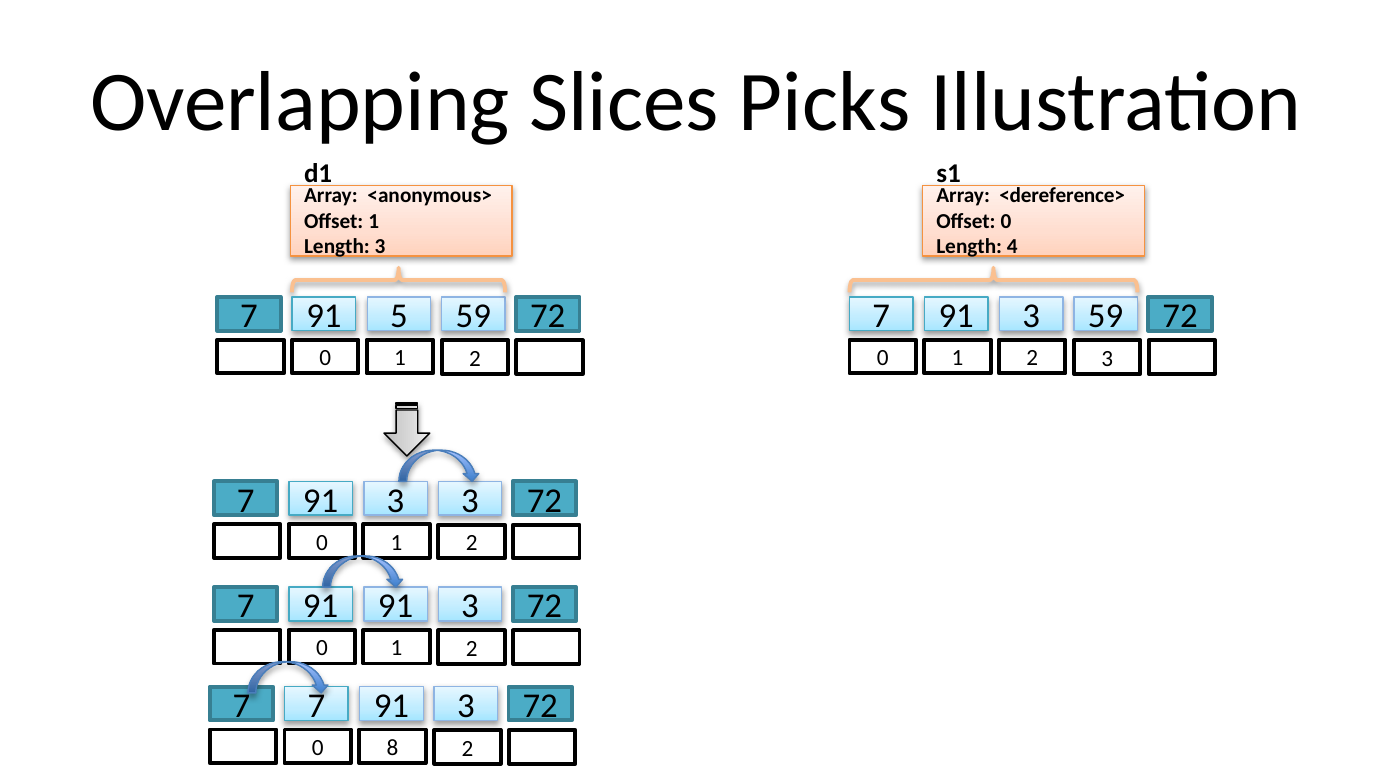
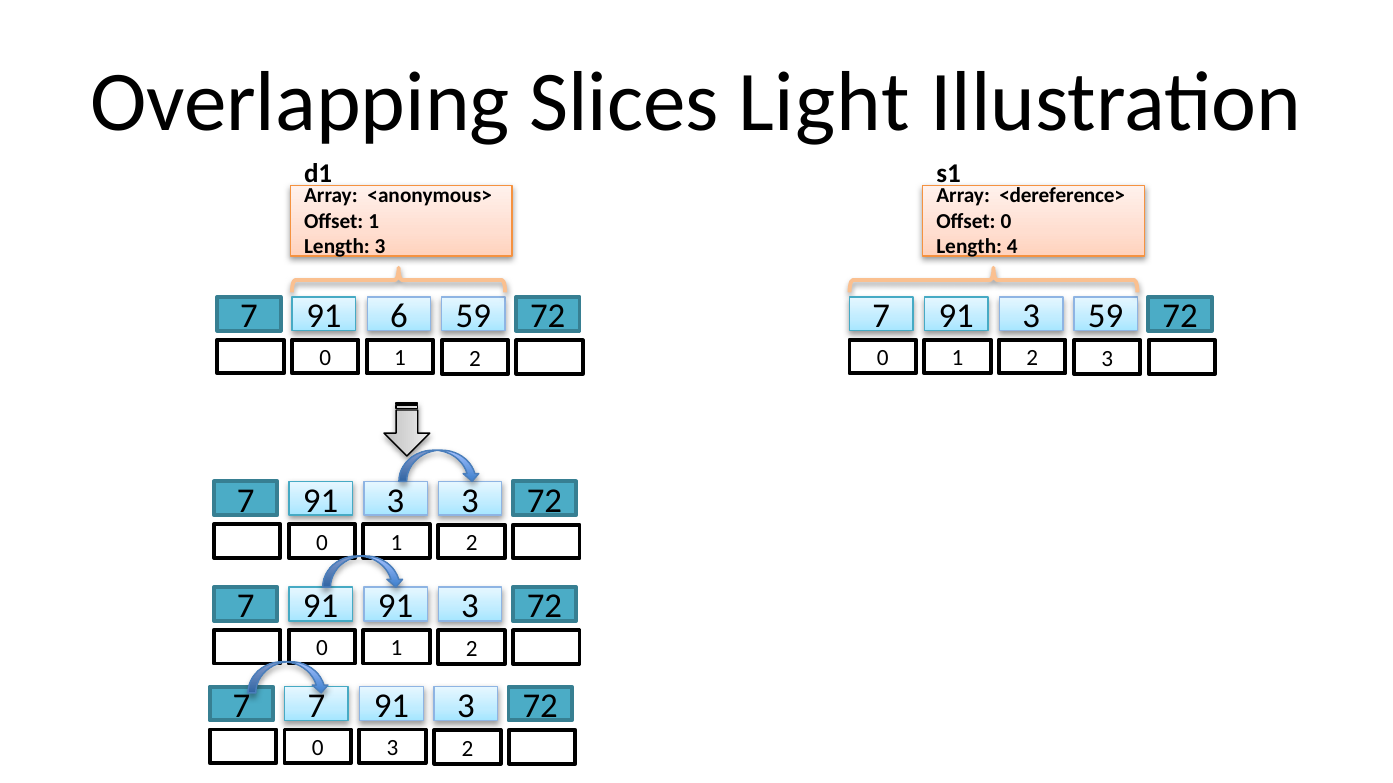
Picks: Picks -> Light
5: 5 -> 6
0 8: 8 -> 3
